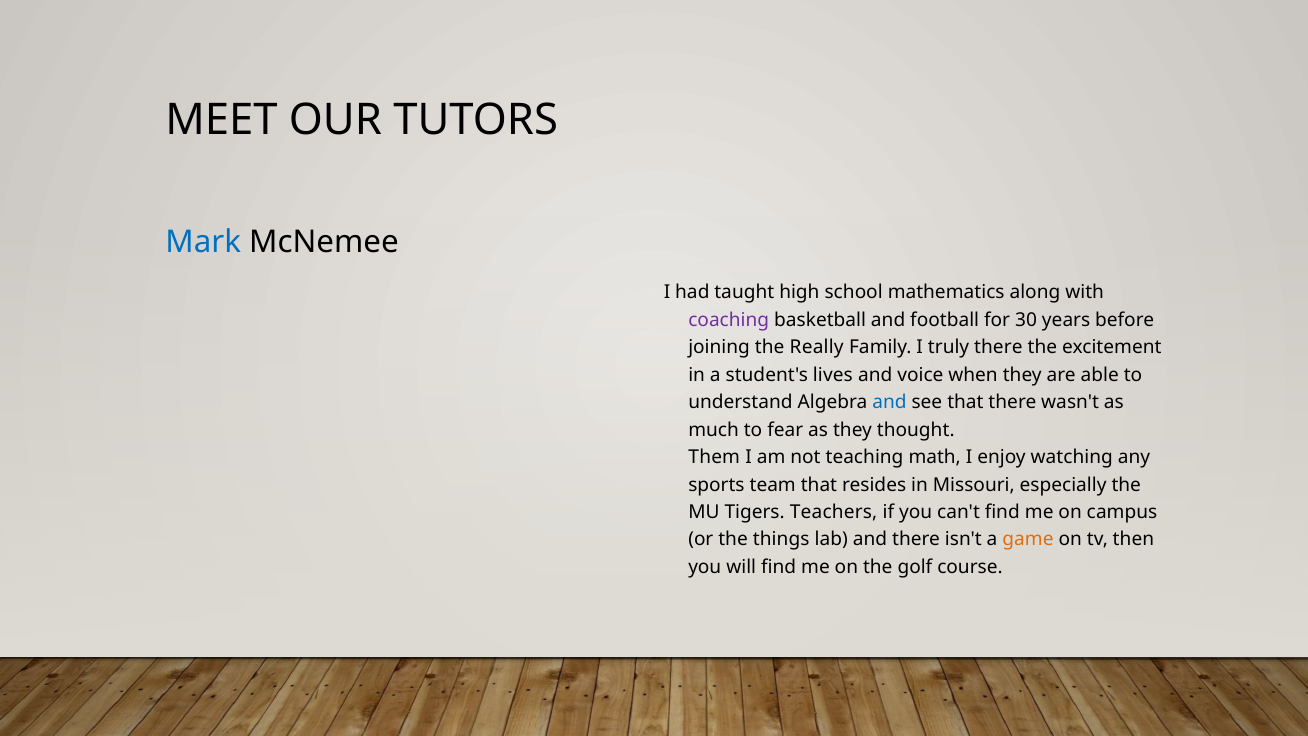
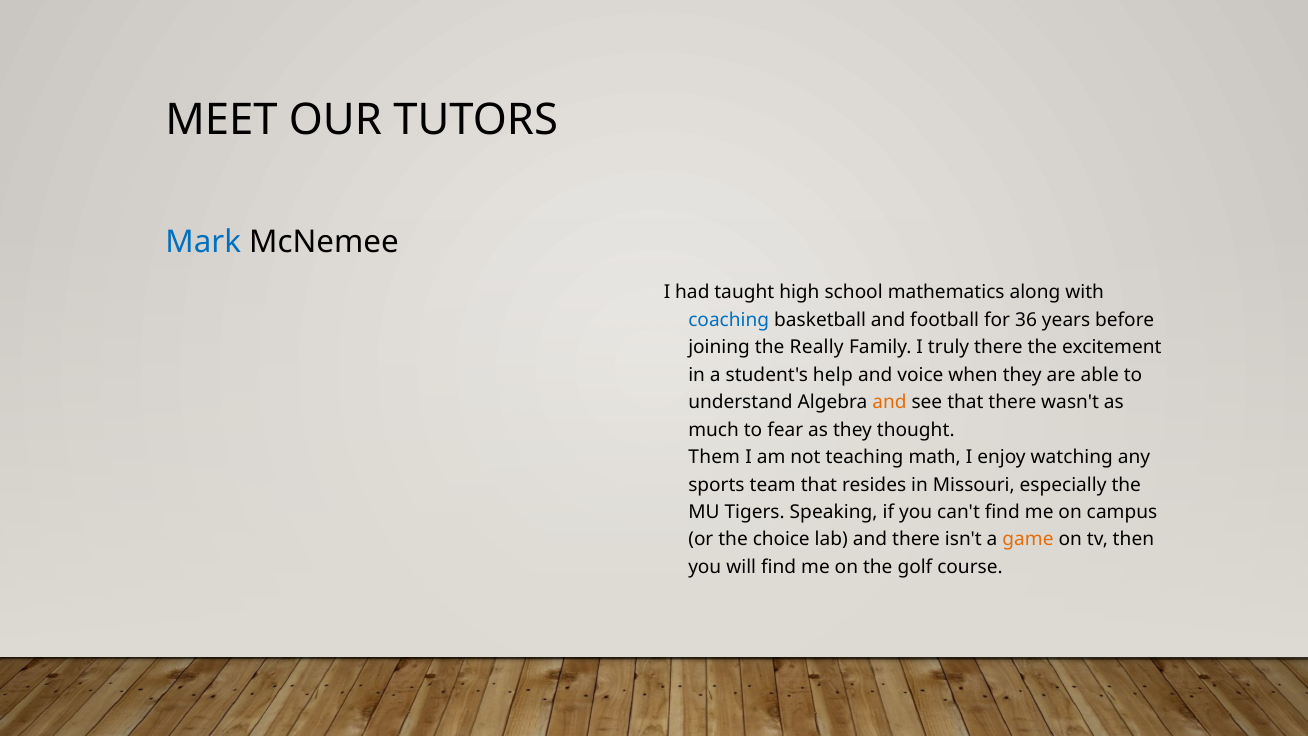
coaching colour: purple -> blue
30: 30 -> 36
lives: lives -> help
and at (889, 402) colour: blue -> orange
Teachers: Teachers -> Speaking
things: things -> choice
